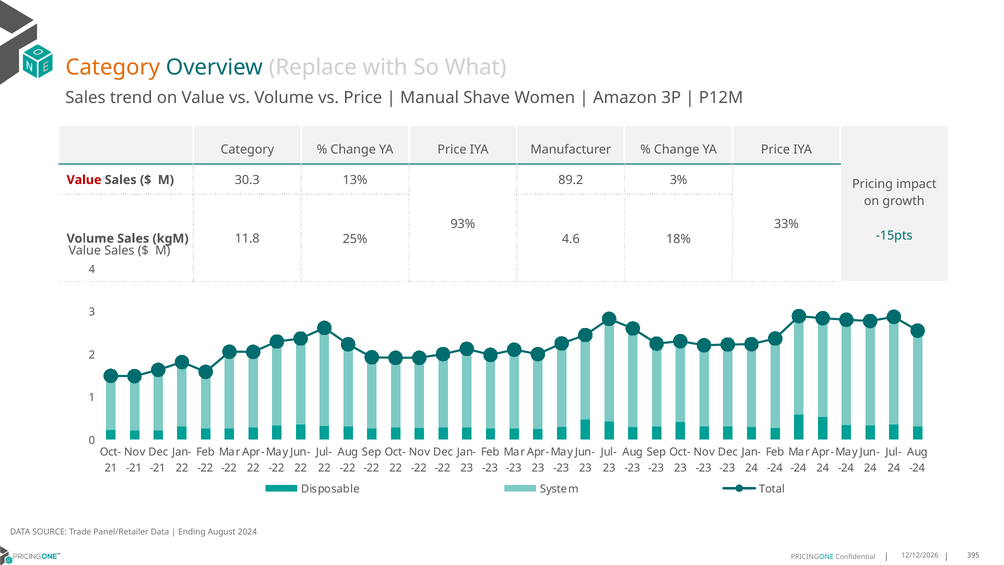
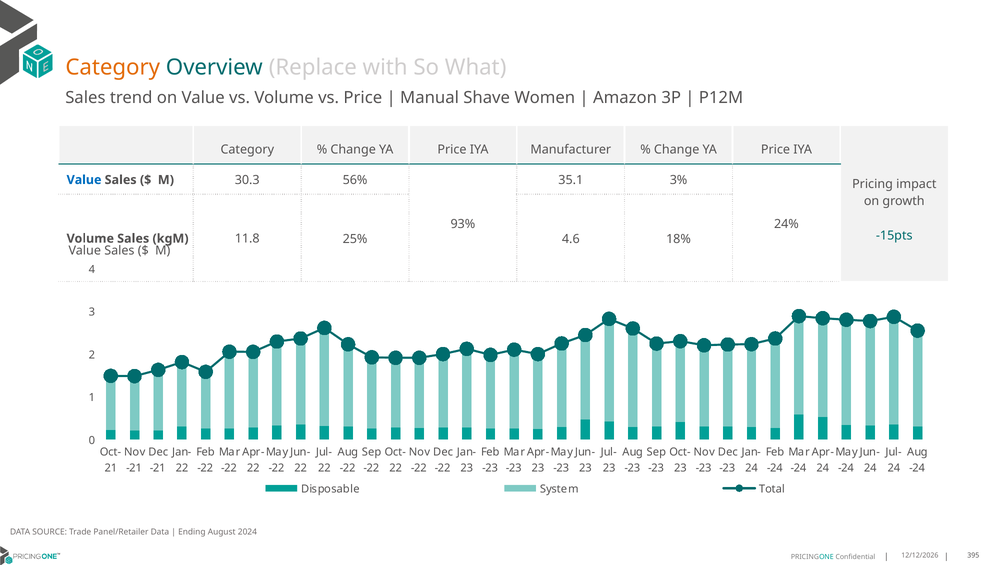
89.2: 89.2 -> 35.1
Value at (84, 180) colour: red -> blue
13%: 13% -> 56%
33%: 33% -> 24%
